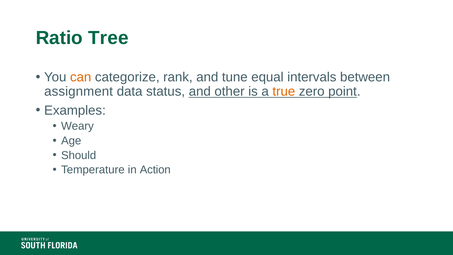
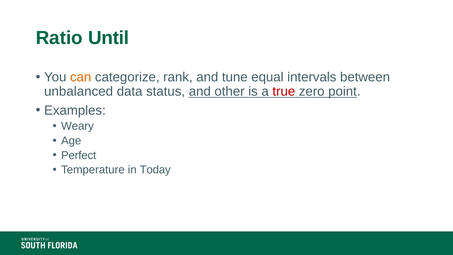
Tree: Tree -> Until
assignment: assignment -> unbalanced
true colour: orange -> red
Should: Should -> Perfect
Action: Action -> Today
